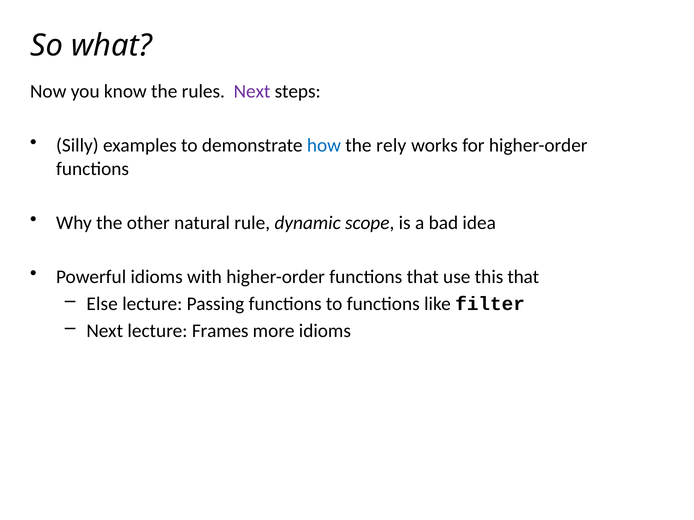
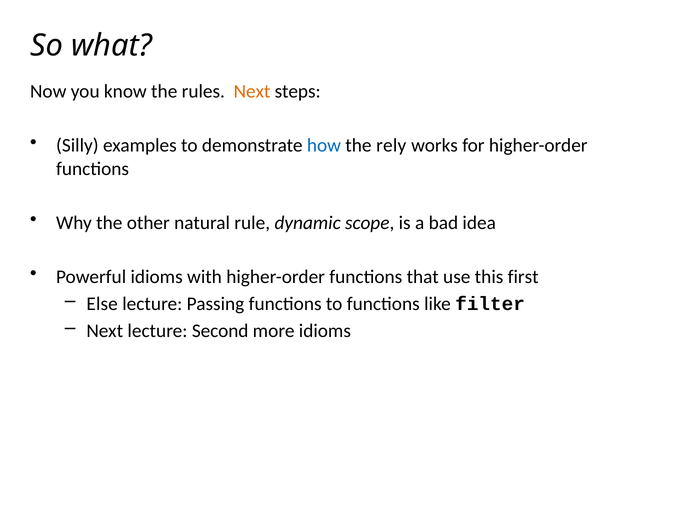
Next at (252, 92) colour: purple -> orange
this that: that -> first
Frames: Frames -> Second
